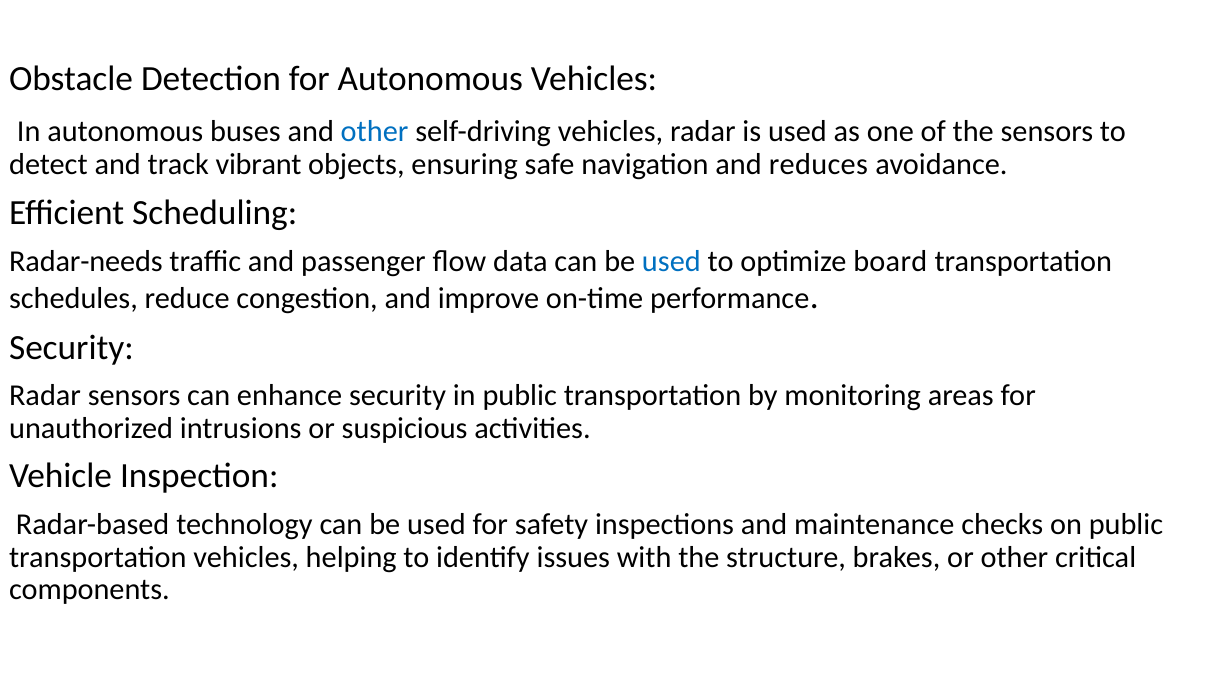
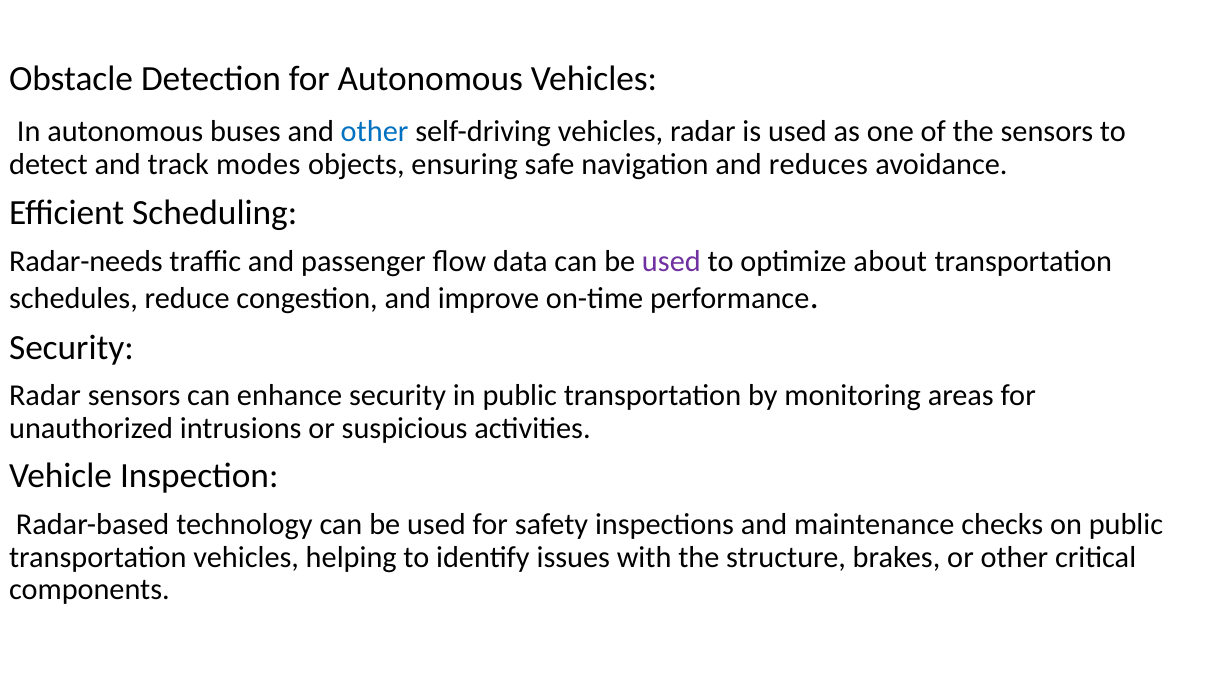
vibrant: vibrant -> modes
used at (671, 261) colour: blue -> purple
board: board -> about
